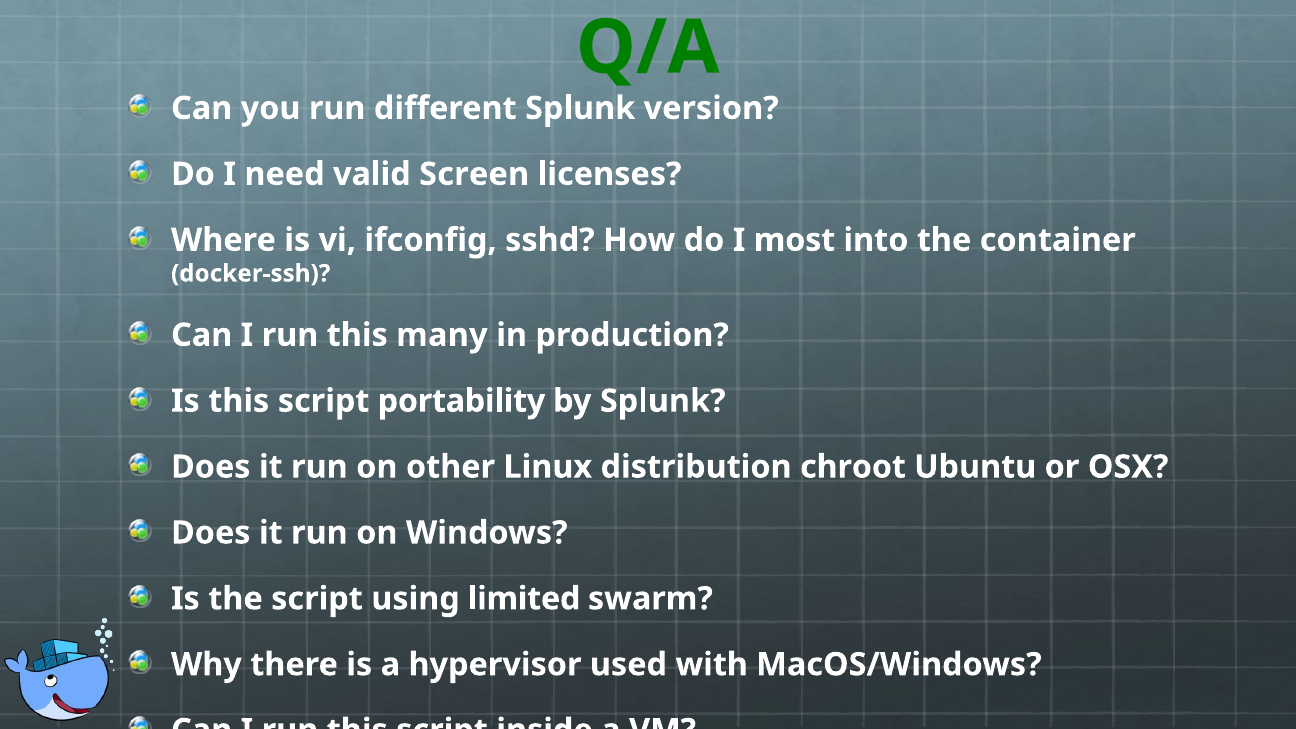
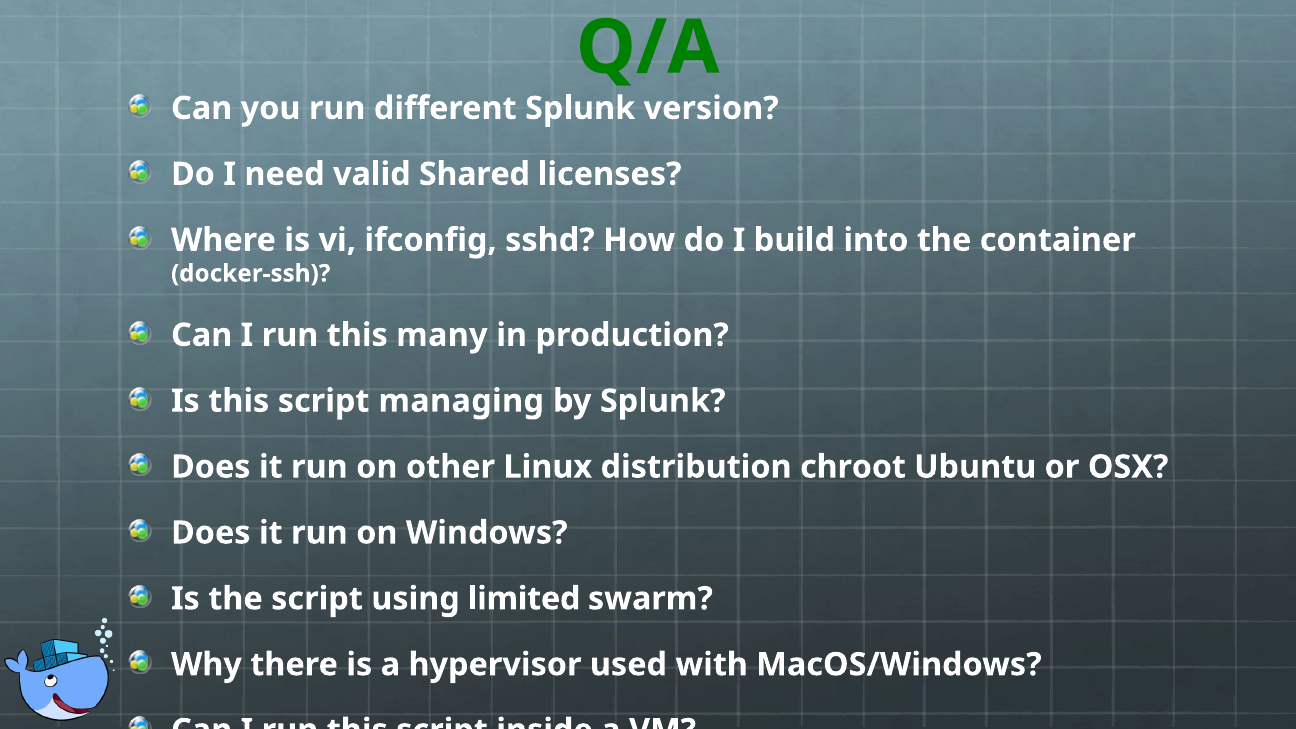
Screen: Screen -> Shared
most: most -> build
portability: portability -> managing
